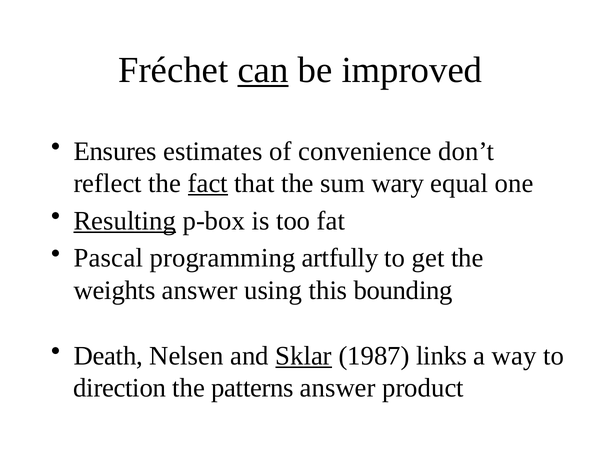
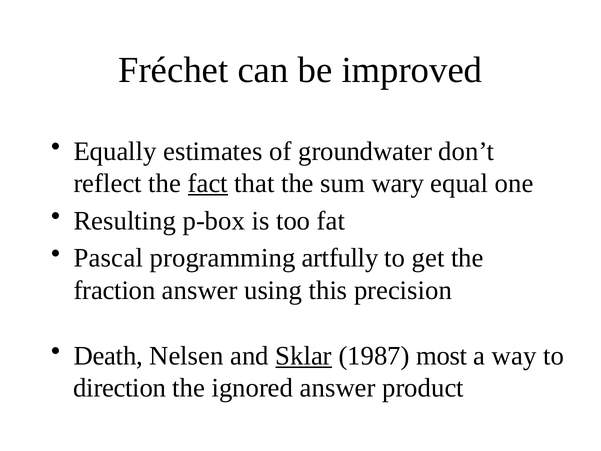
can underline: present -> none
Ensures: Ensures -> Equally
convenience: convenience -> groundwater
Resulting underline: present -> none
weights: weights -> fraction
bounding: bounding -> precision
links: links -> most
patterns: patterns -> ignored
